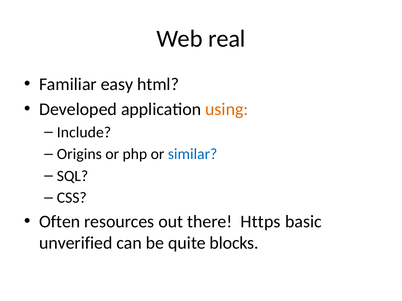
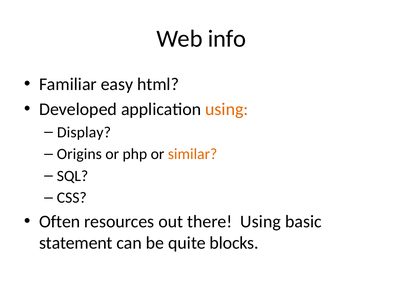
real: real -> info
Include: Include -> Display
similar colour: blue -> orange
there Https: Https -> Using
unverified: unverified -> statement
